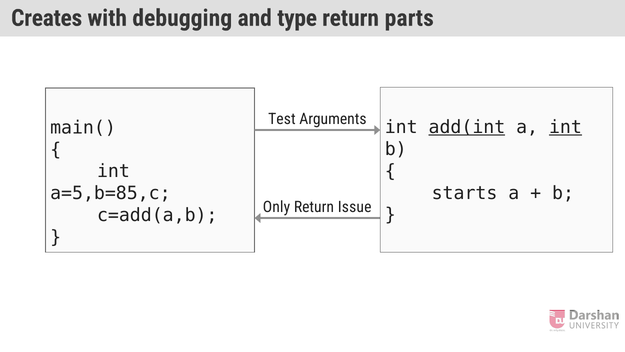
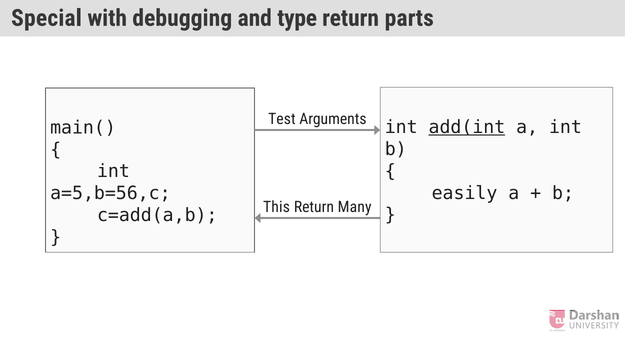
Creates: Creates -> Special
int at (565, 127) underline: present -> none
starts: starts -> easily
a=5,b=85,c: a=5,b=85,c -> a=5,b=56,c
Only: Only -> This
Issue: Issue -> Many
